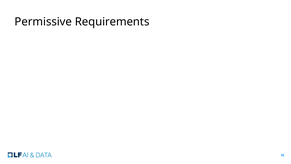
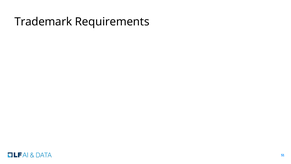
Permissive: Permissive -> Trademark
